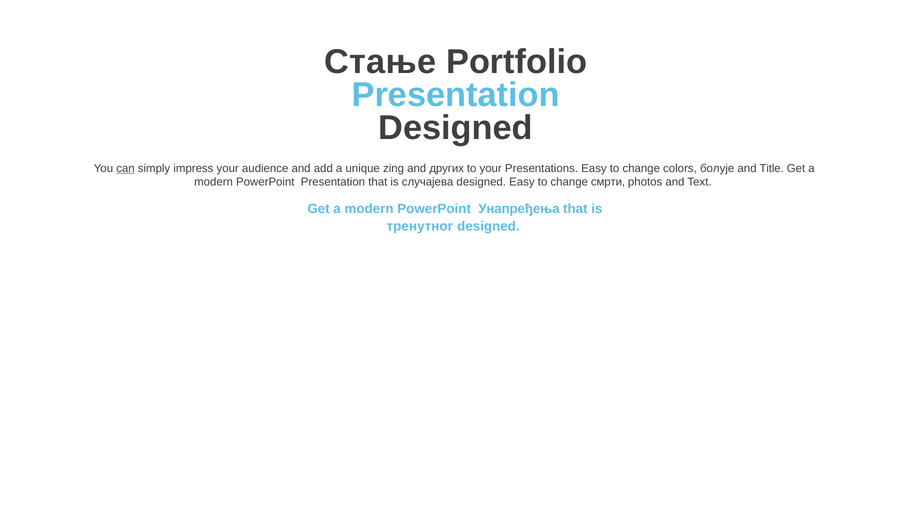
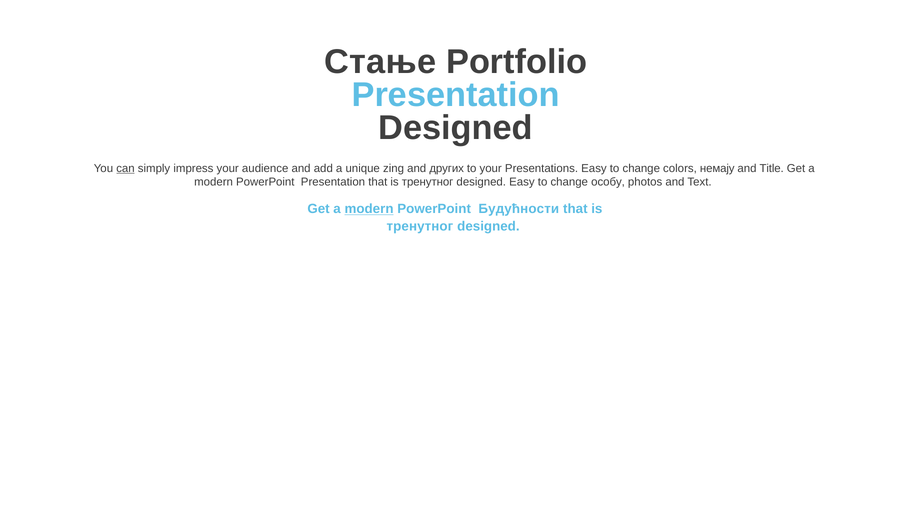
болује: болује -> немају
Presentation that is случајева: случајева -> тренутног
смрти: смрти -> особу
modern at (369, 209) underline: none -> present
Унапређења: Унапређења -> Будућности
